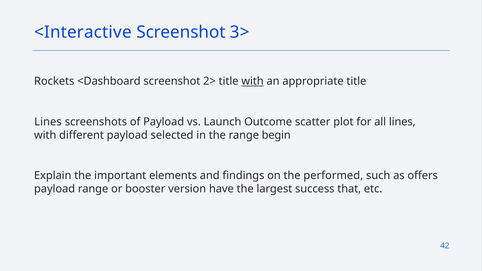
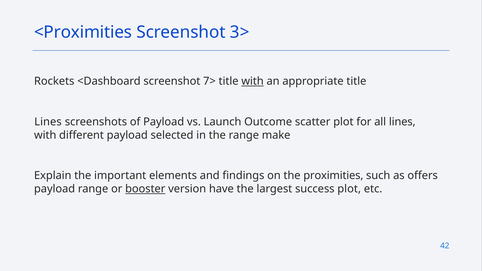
<Interactive: <Interactive -> <Proximities
2>: 2> -> 7>
begin: begin -> make
performed: performed -> proximities
booster underline: none -> present
success that: that -> plot
